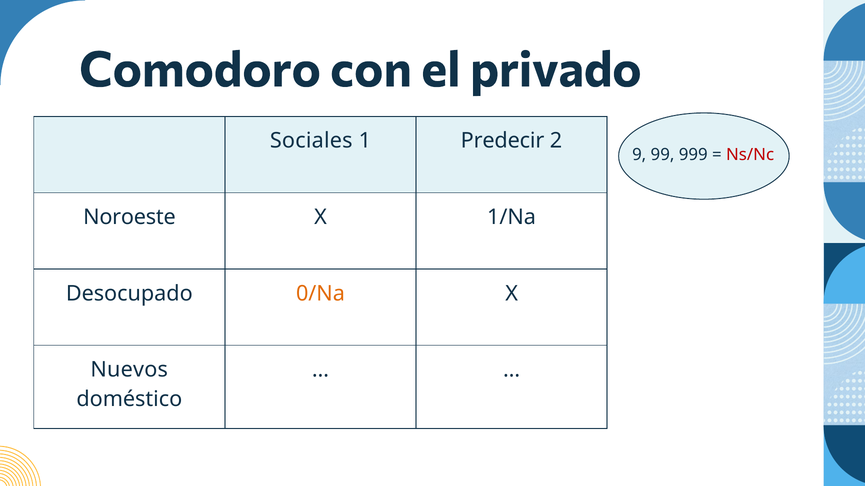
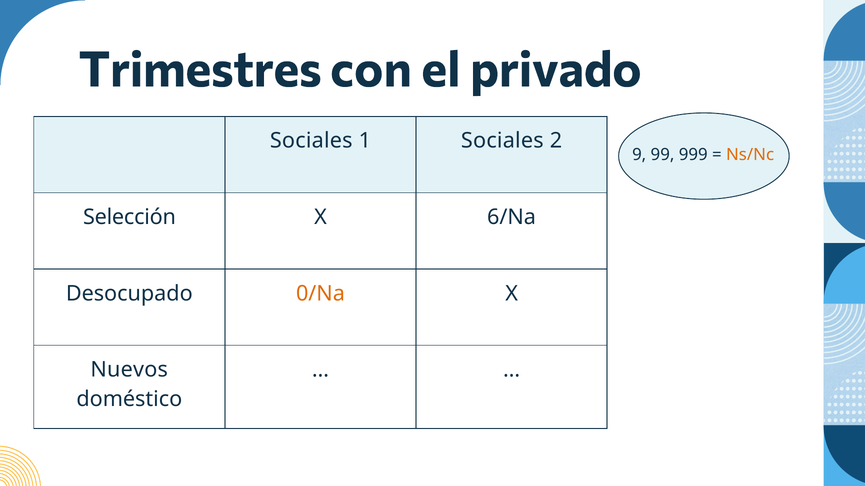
Comodoro: Comodoro -> Trimestres
1 Predecir: Predecir -> Sociales
Ns/Nc colour: red -> orange
Noroeste: Noroeste -> Selección
1/Na: 1/Na -> 6/Na
